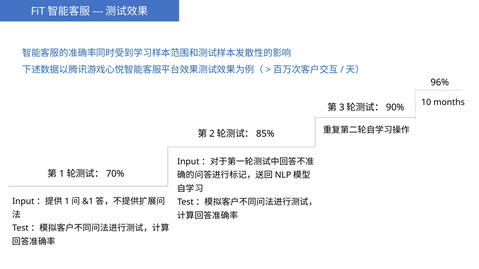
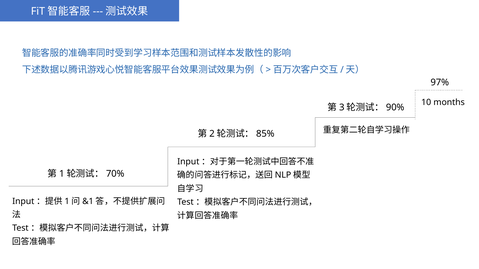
96%: 96% -> 97%
